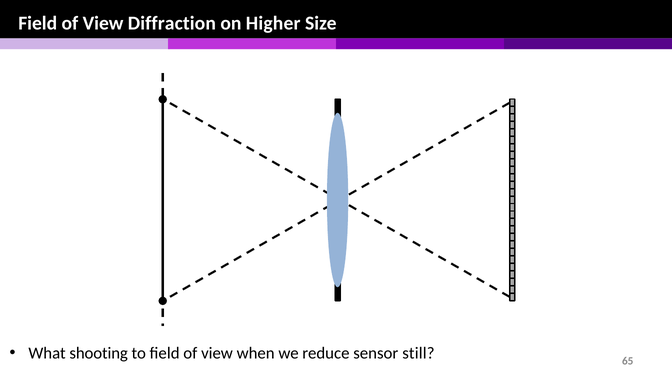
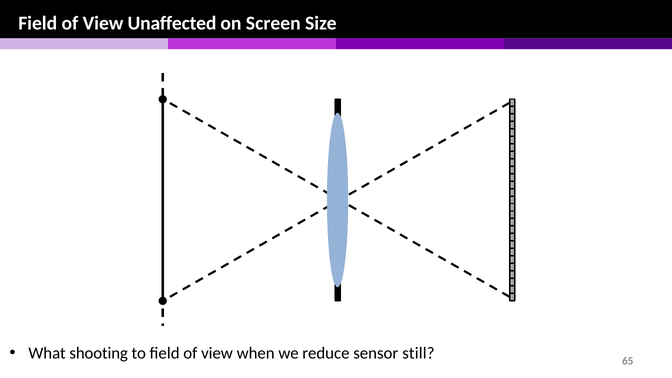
Diffraction: Diffraction -> Unaffected
Higher: Higher -> Screen
